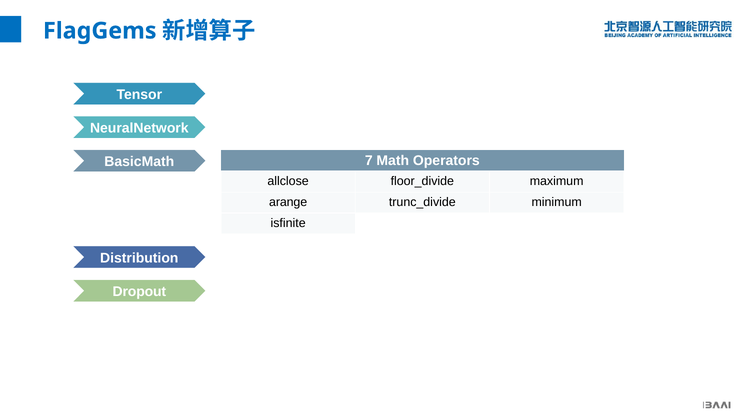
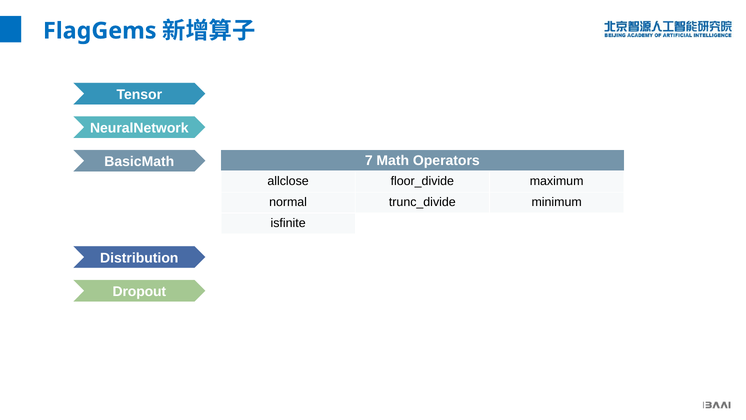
arange: arange -> normal
